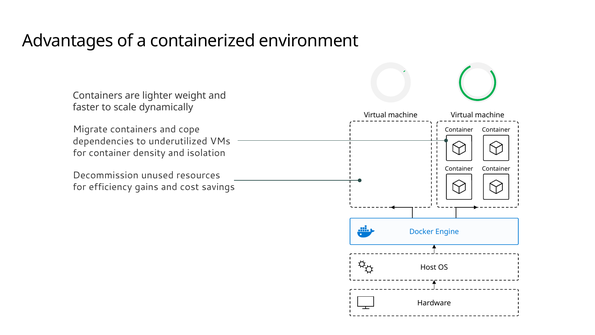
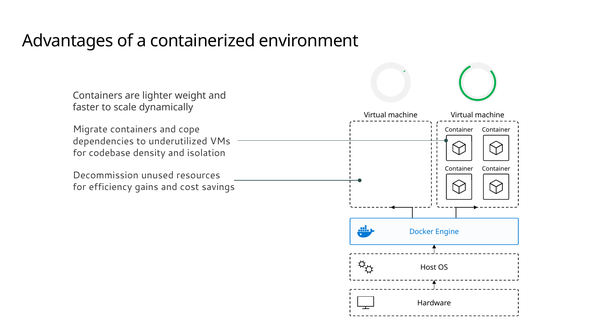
for container: container -> codebase
